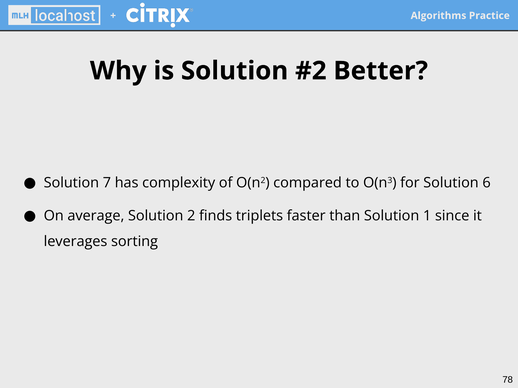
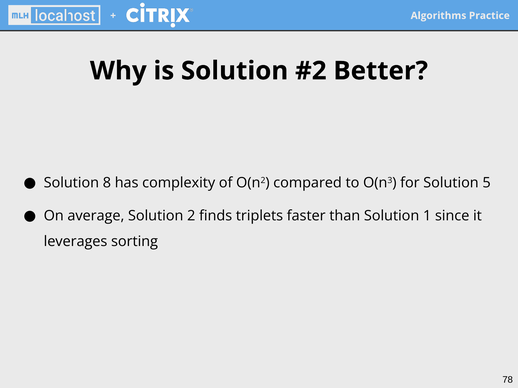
7: 7 -> 8
6: 6 -> 5
